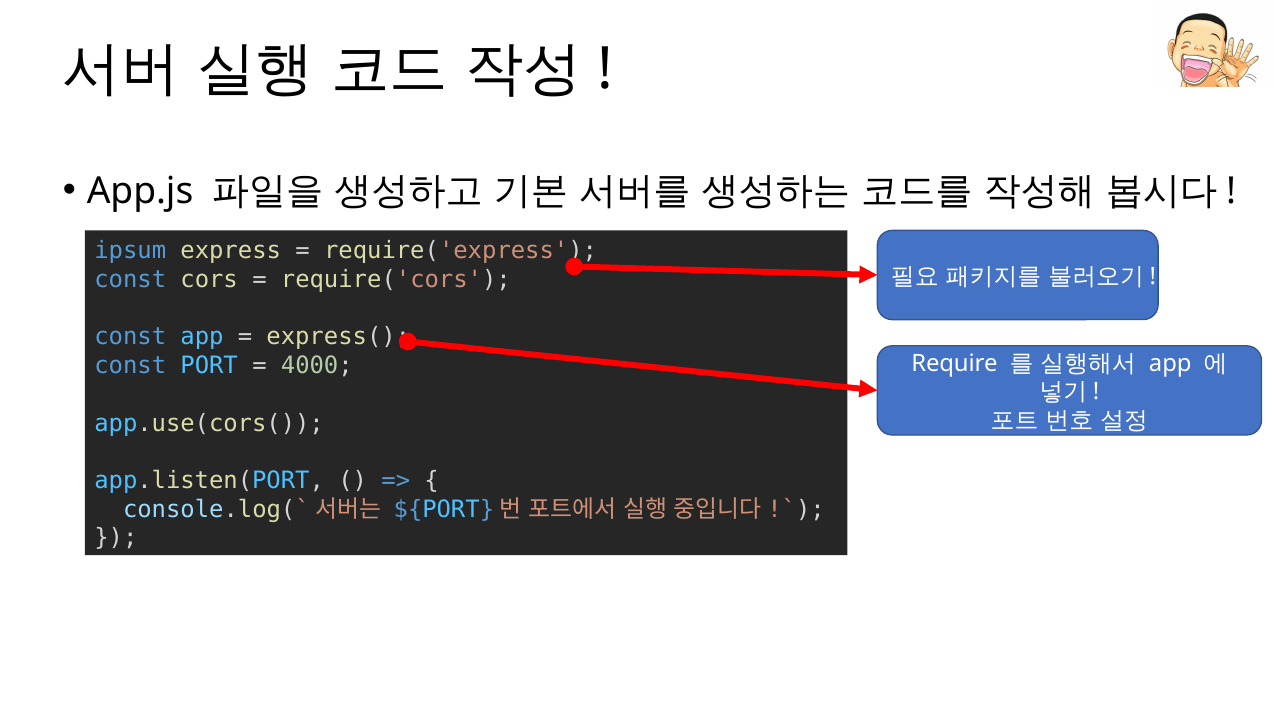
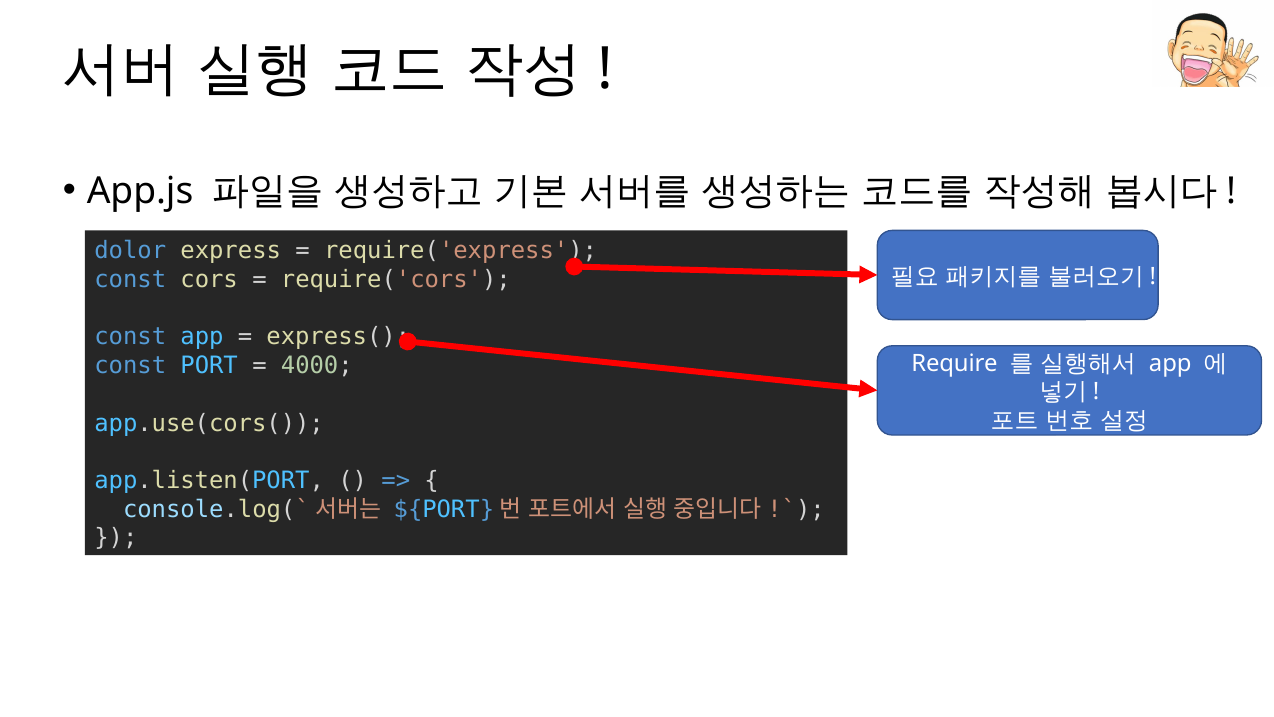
ipsum: ipsum -> dolor
